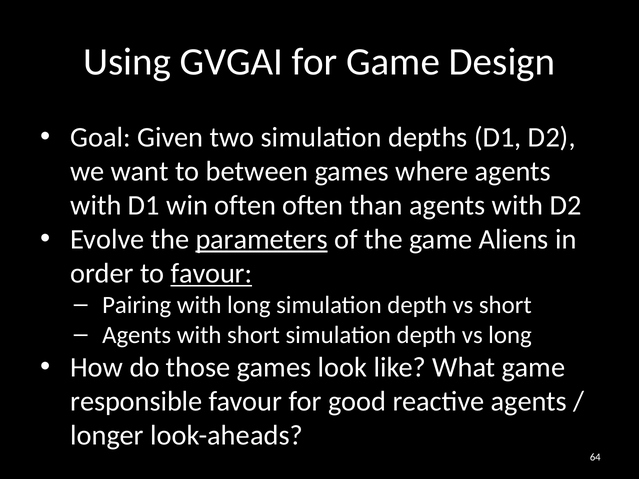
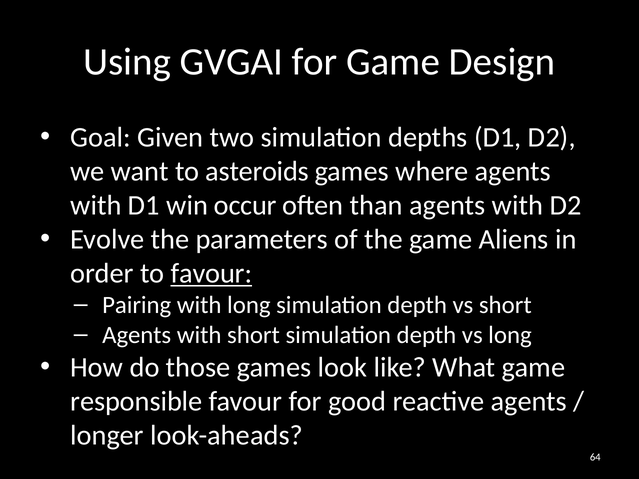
between: between -> asteroids
win often: often -> occur
parameters underline: present -> none
